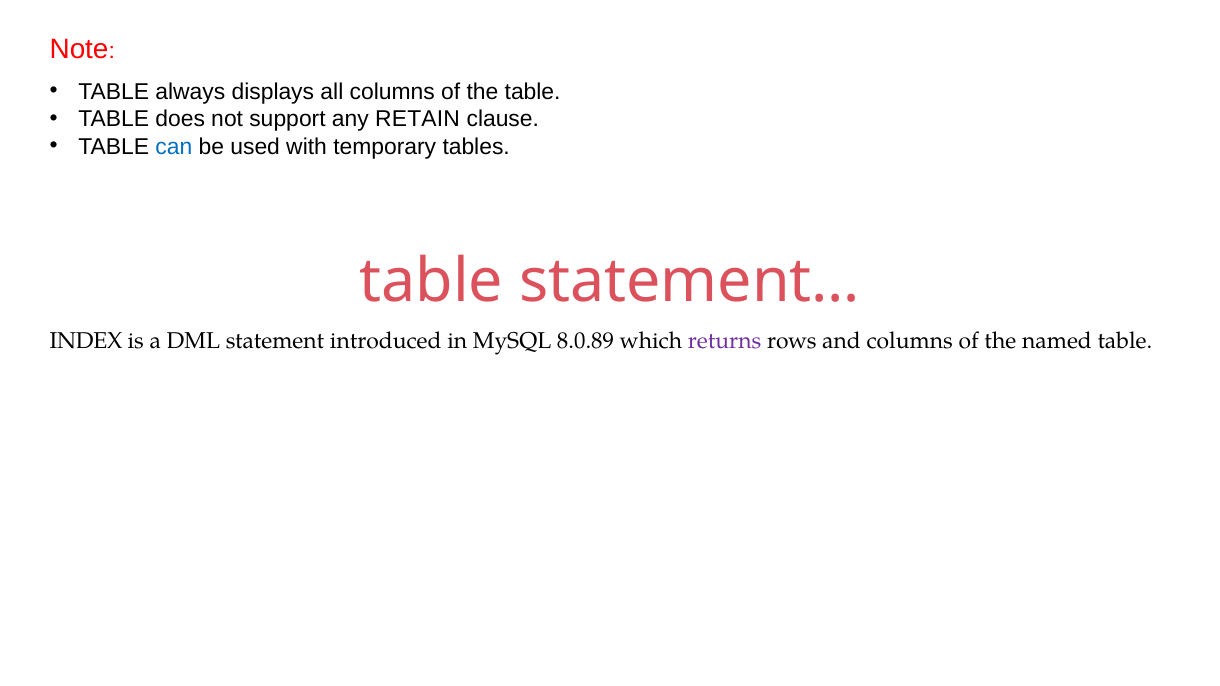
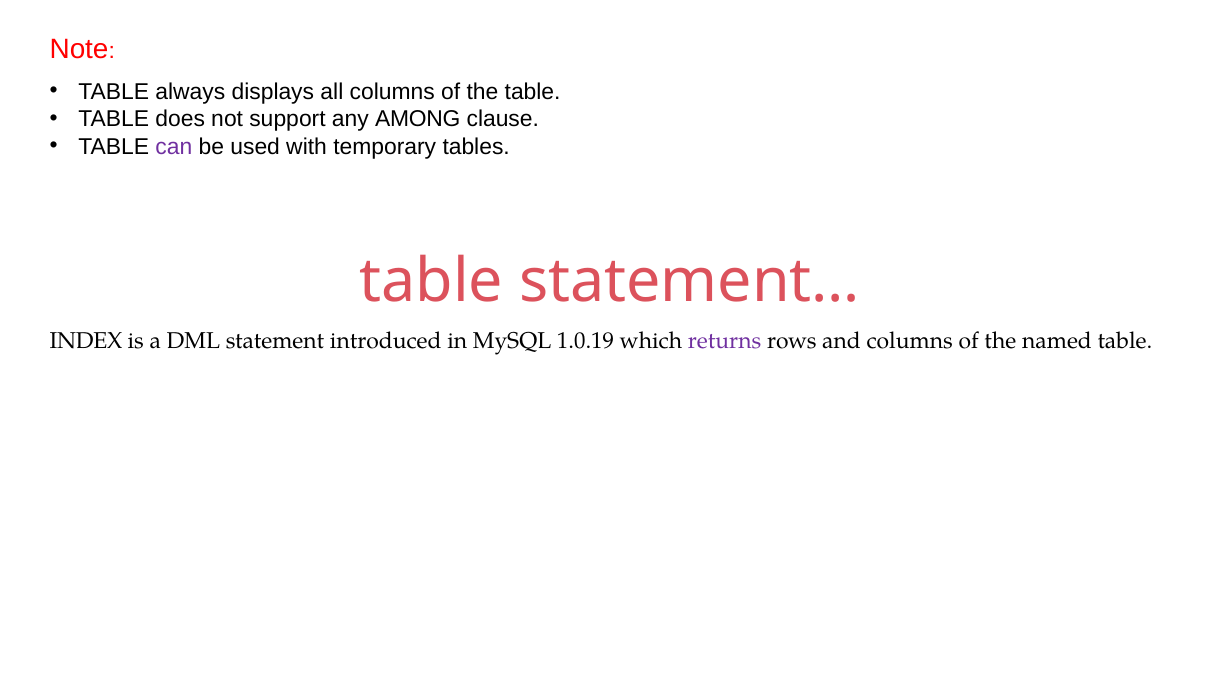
RETAIN: RETAIN -> AMONG
can colour: blue -> purple
8.0.89: 8.0.89 -> 1.0.19
